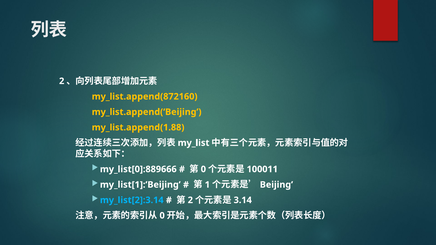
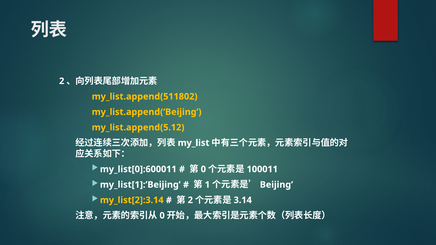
my_list.append(872160: my_list.append(872160 -> my_list.append(511802
my_list.append(1.88: my_list.append(1.88 -> my_list.append(5.12
my_list[0]:889666: my_list[0]:889666 -> my_list[0]:600011
my_list[2]:3.14 colour: light blue -> yellow
